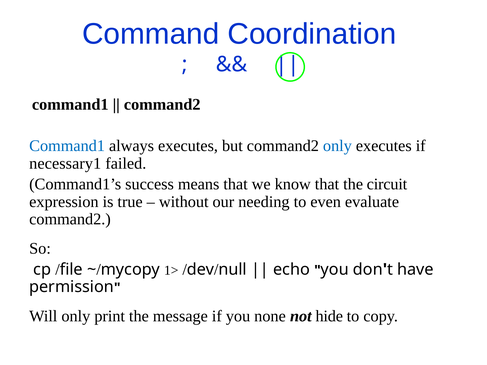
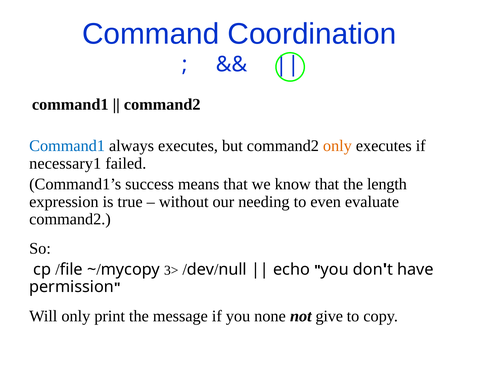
only at (337, 146) colour: blue -> orange
circuit: circuit -> length
1>: 1> -> 3>
hide: hide -> give
